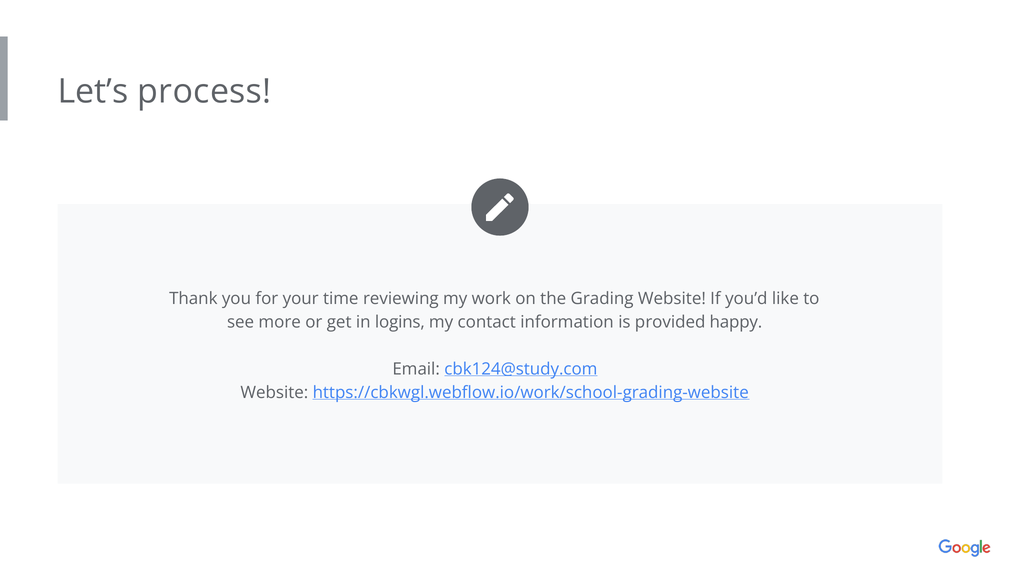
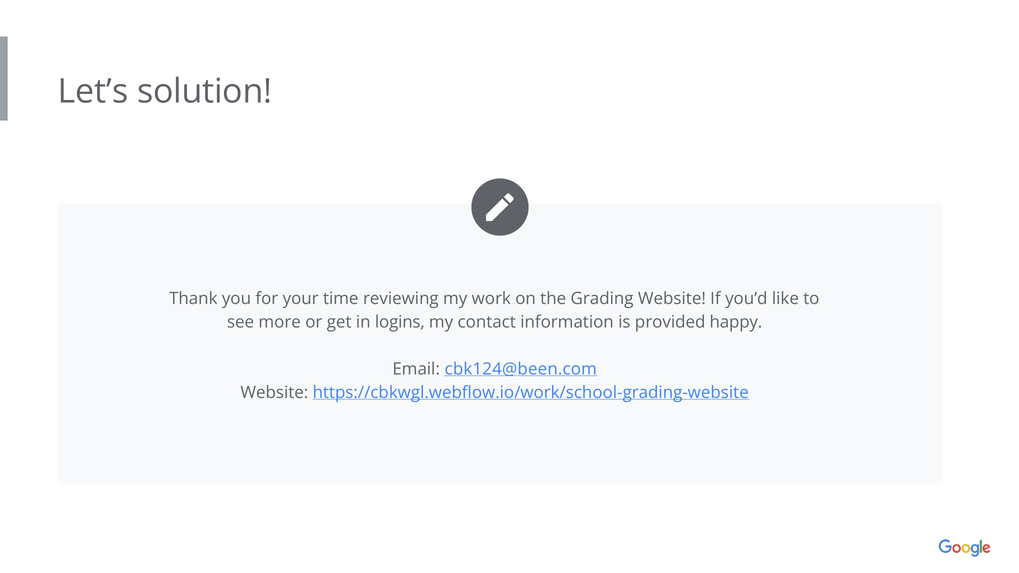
process: process -> solution
cbk124@study.com: cbk124@study.com -> cbk124@been.com
